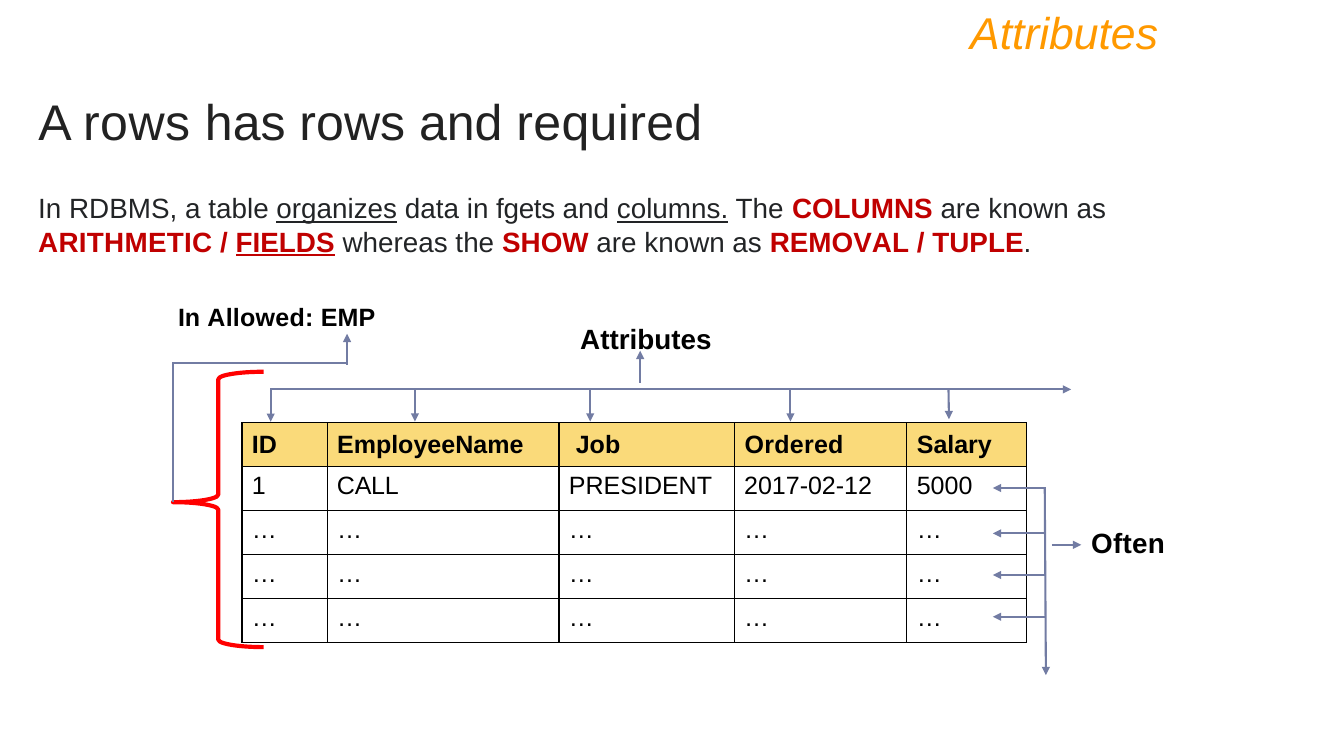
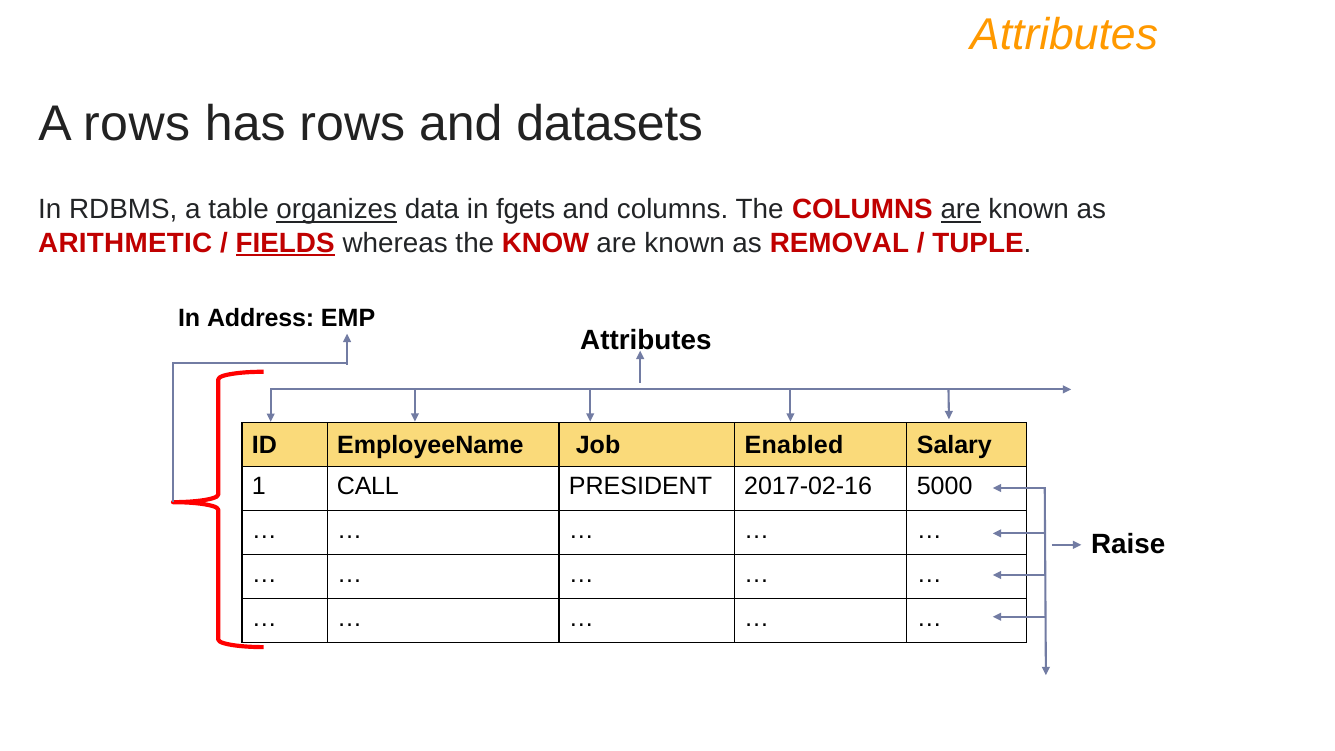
required: required -> datasets
columns at (673, 210) underline: present -> none
are at (961, 210) underline: none -> present
SHOW: SHOW -> KNOW
Allowed: Allowed -> Address
Ordered: Ordered -> Enabled
2017-02-12: 2017-02-12 -> 2017-02-16
Often: Often -> Raise
